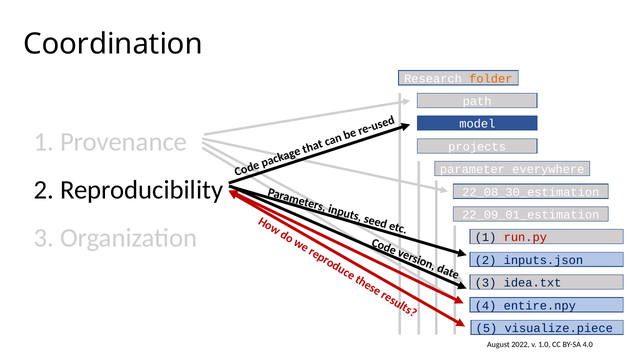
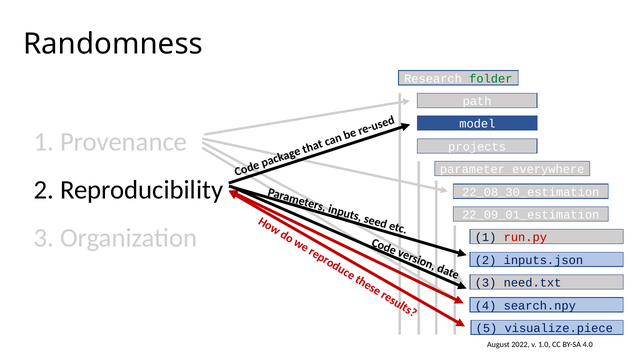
Coordination: Coordination -> Randomness
folder colour: orange -> green
idea.txt: idea.txt -> need.txt
entire.npy: entire.npy -> search.npy
